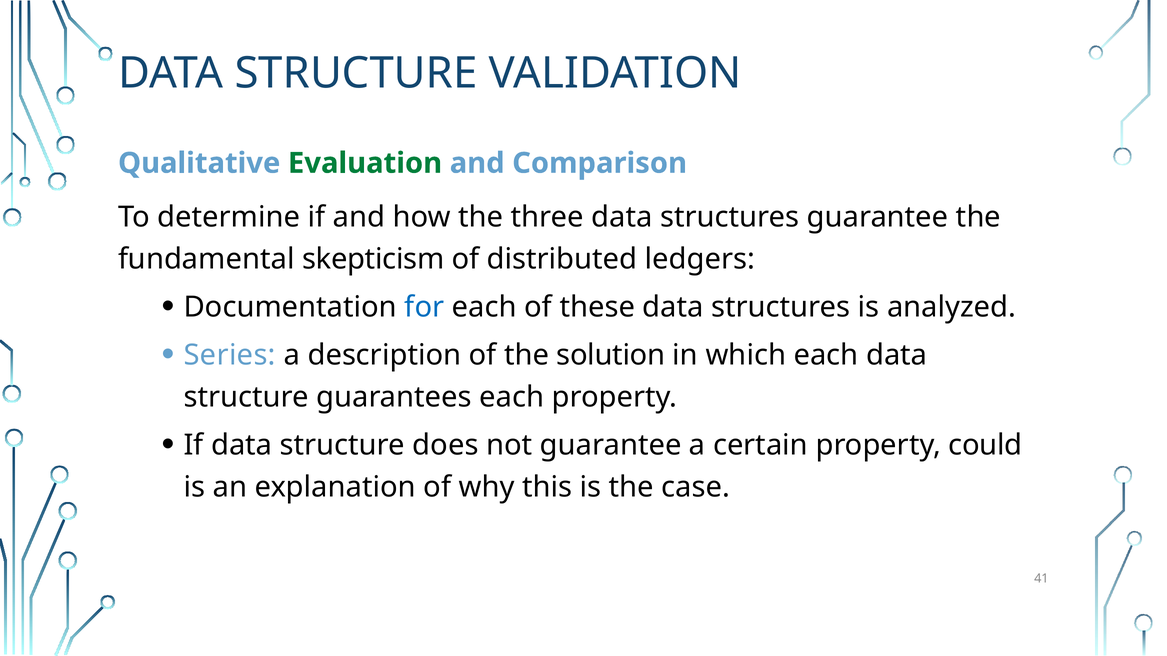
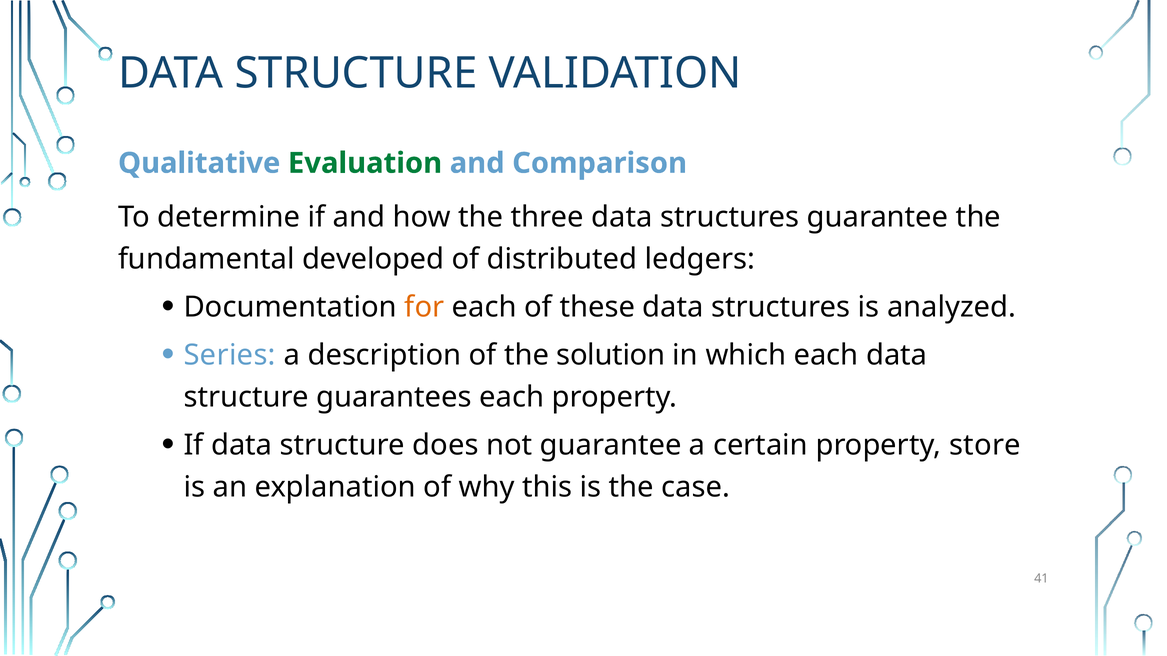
skepticism: skepticism -> developed
for colour: blue -> orange
could: could -> store
